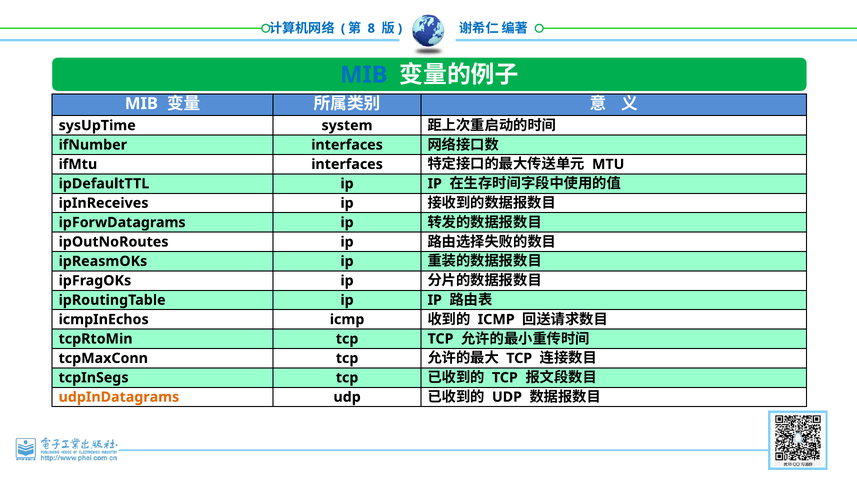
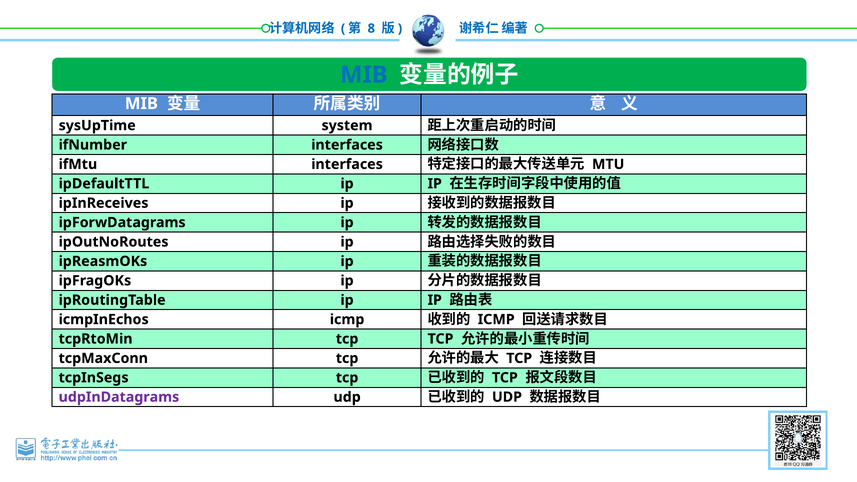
udpInDatagrams colour: orange -> purple
